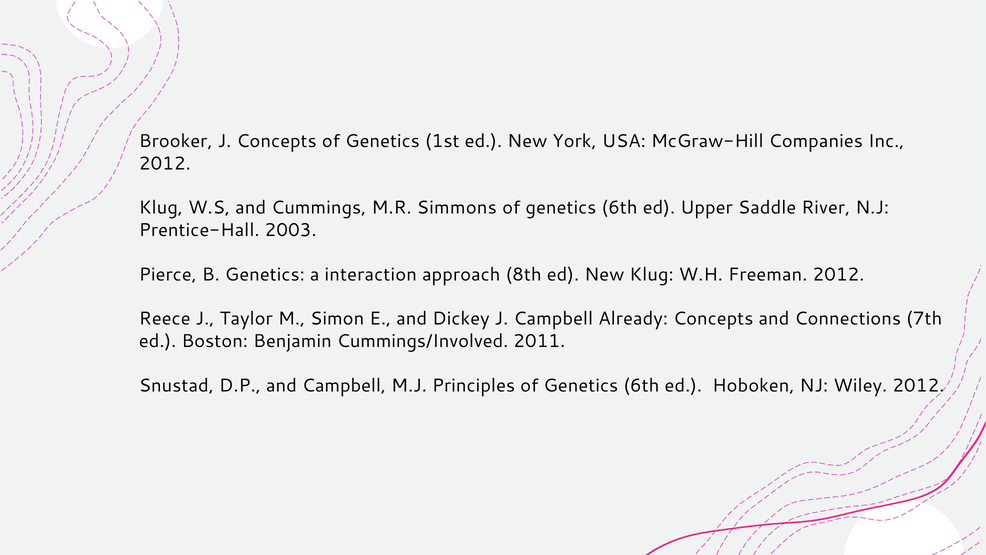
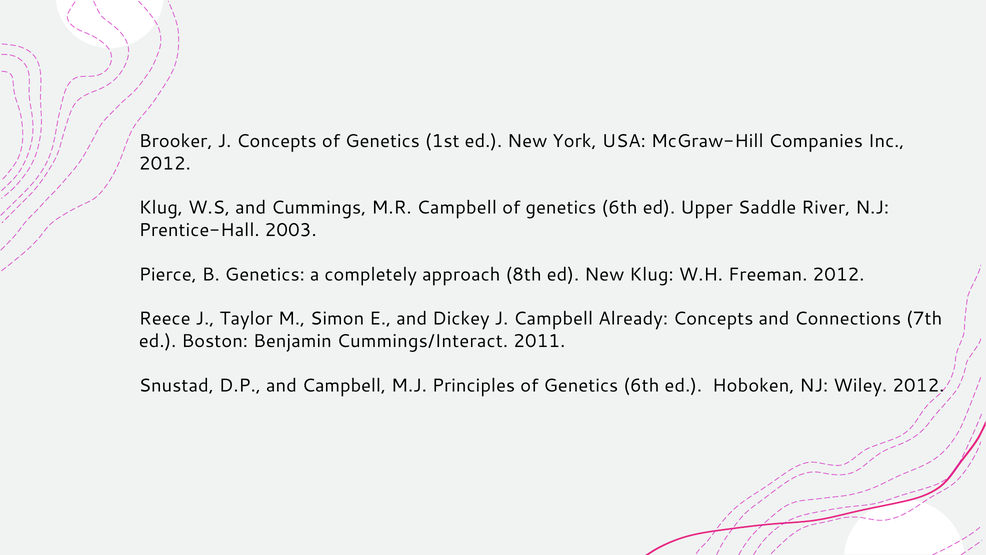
M.R Simmons: Simmons -> Campbell
interaction: interaction -> completely
Cummings/Involved: Cummings/Involved -> Cummings/Interact
